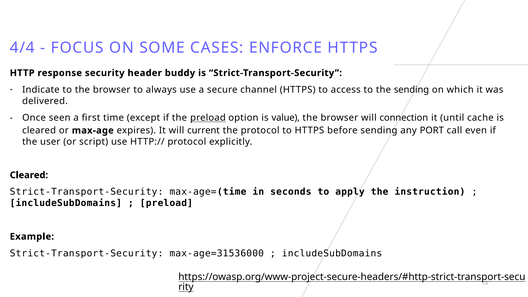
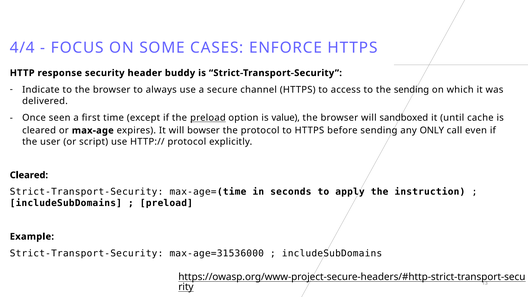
connection: connection -> sandboxed
current: current -> bowser
PORT: PORT -> ONLY
